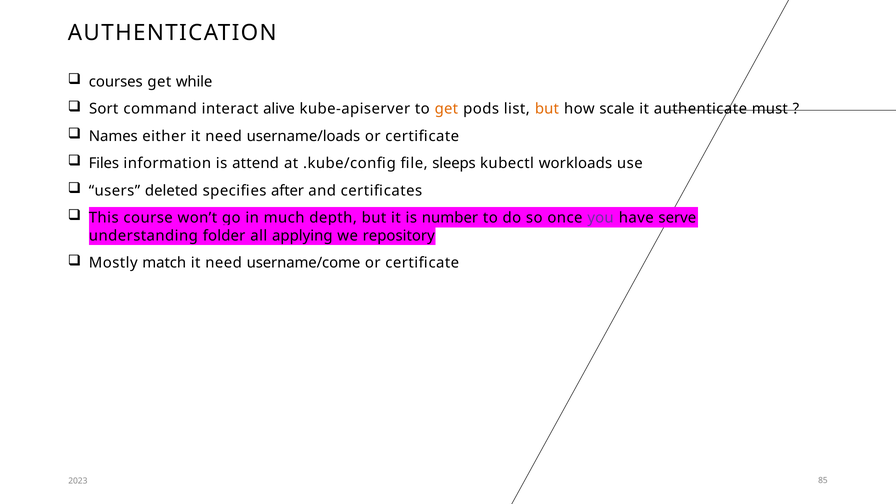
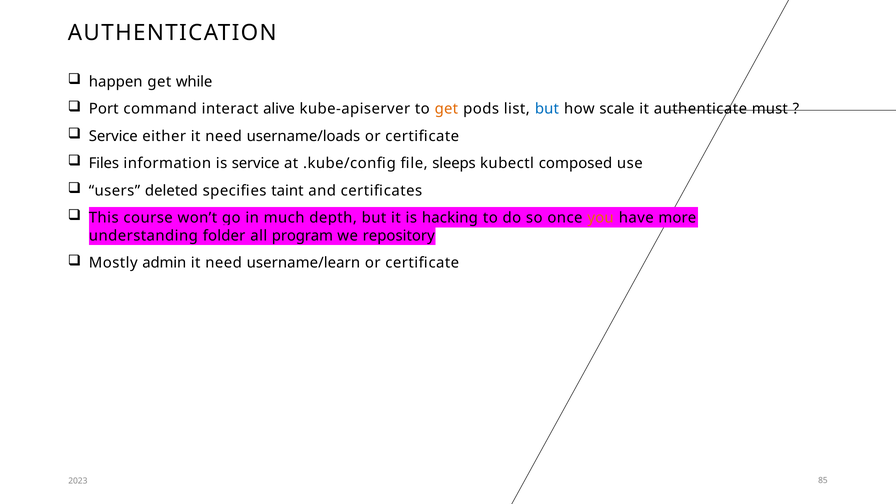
courses: courses -> happen
Sort: Sort -> Port
but at (547, 109) colour: orange -> blue
Names at (113, 136): Names -> Service
is attend: attend -> service
workloads: workloads -> composed
after: after -> taint
number: number -> hacking
you colour: purple -> orange
serve: serve -> more
applying: applying -> program
match: match -> admin
username/come: username/come -> username/learn
